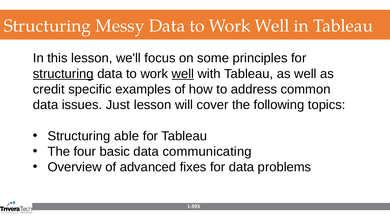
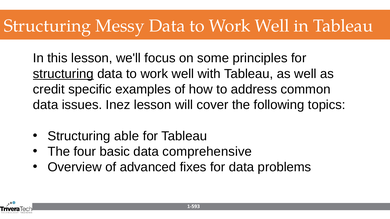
well at (183, 74) underline: present -> none
Just: Just -> Inez
communicating: communicating -> comprehensive
